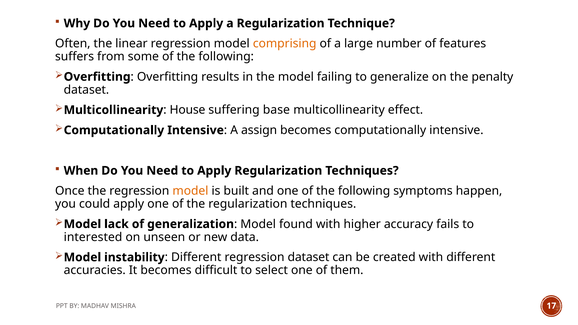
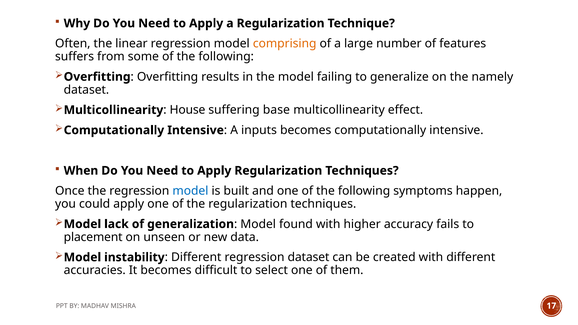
penalty: penalty -> namely
assign: assign -> inputs
model at (190, 191) colour: orange -> blue
interested: interested -> placement
